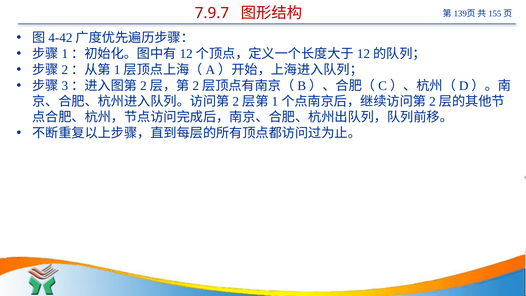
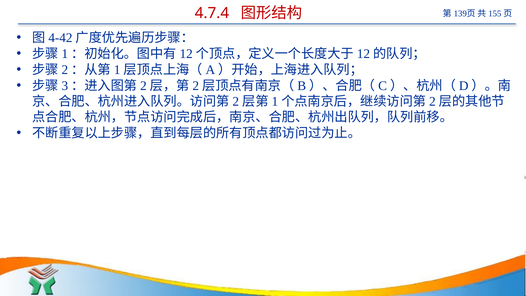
7.9.7: 7.9.7 -> 4.7.4
